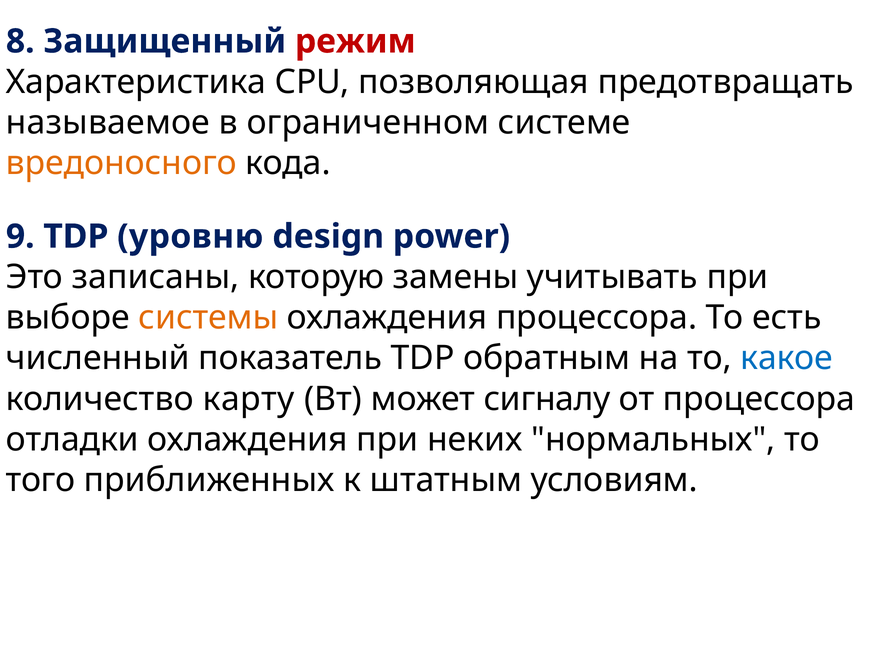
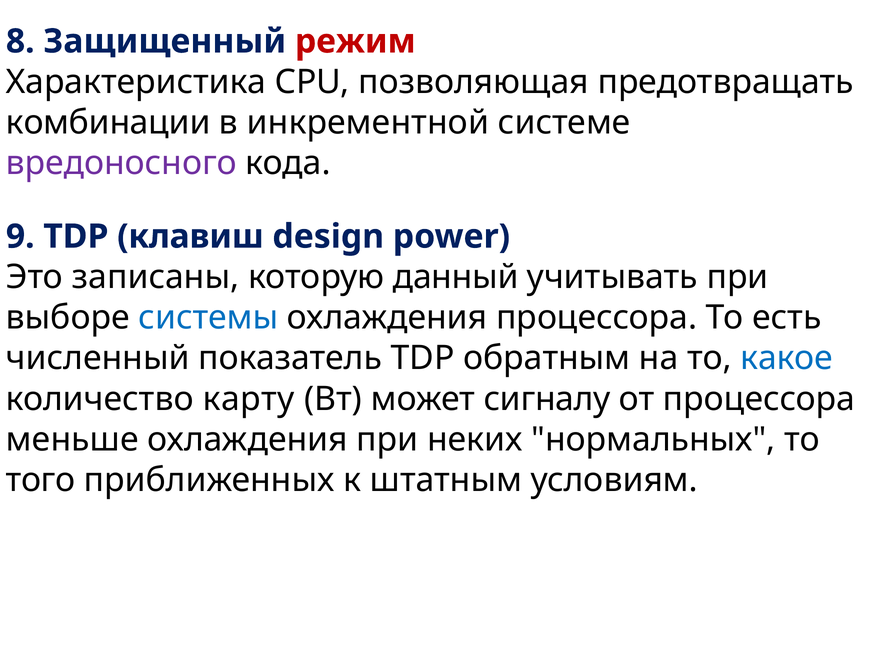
называемое: называемое -> комбинации
ограниченном: ограниченном -> инкрементной
вредоносного colour: orange -> purple
уровню: уровню -> клавиш
замены: замены -> данный
системы colour: orange -> blue
отладки: отладки -> меньше
